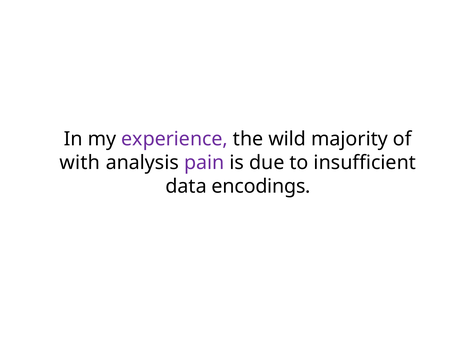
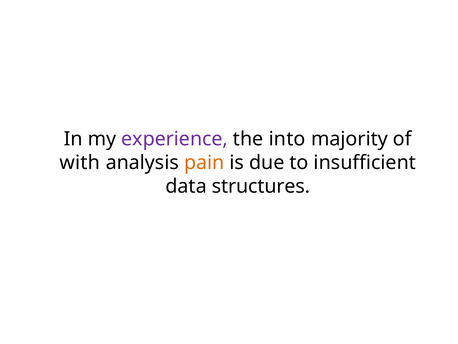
wild: wild -> into
pain colour: purple -> orange
encodings: encodings -> structures
